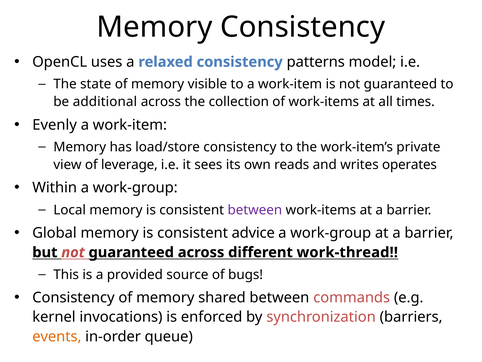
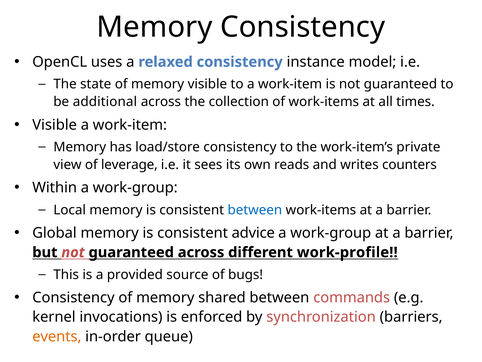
patterns: patterns -> instance
Evenly at (55, 125): Evenly -> Visible
operates: operates -> counters
between at (255, 210) colour: purple -> blue
work-thread: work-thread -> work-profile
